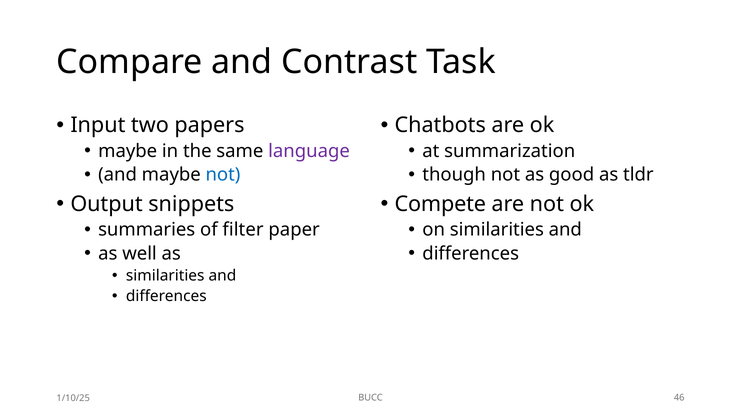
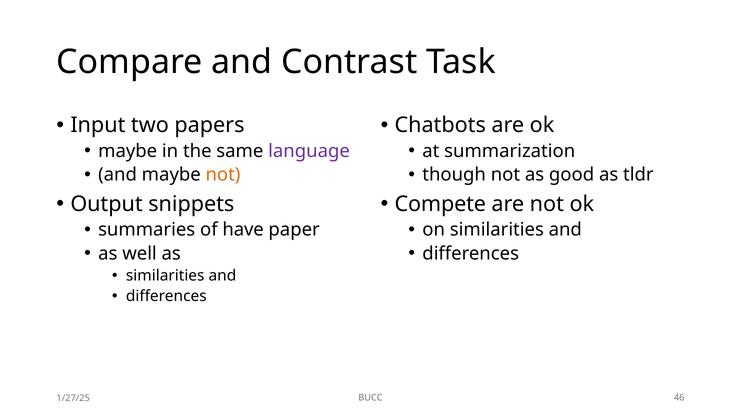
not at (223, 175) colour: blue -> orange
filter: filter -> have
1/10/25: 1/10/25 -> 1/27/25
